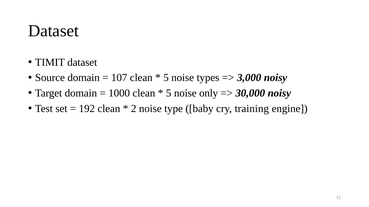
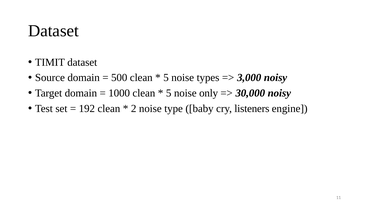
107: 107 -> 500
training: training -> listeners
